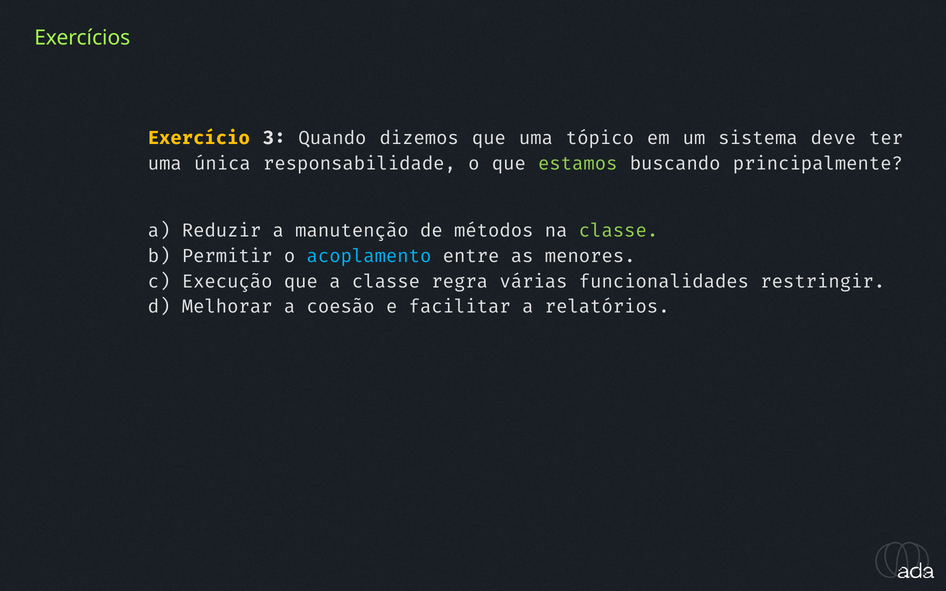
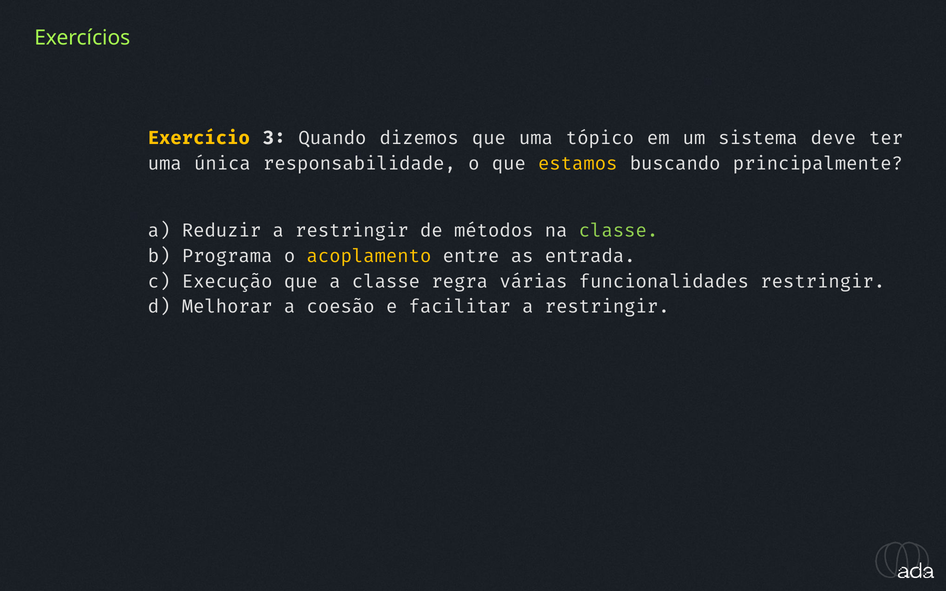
estamos colour: light green -> yellow
Reduzir a manutenção: manutenção -> restringir
Permitir: Permitir -> Programa
acoplamento colour: light blue -> yellow
menores: menores -> entrada
facilitar a relatórios: relatórios -> restringir
